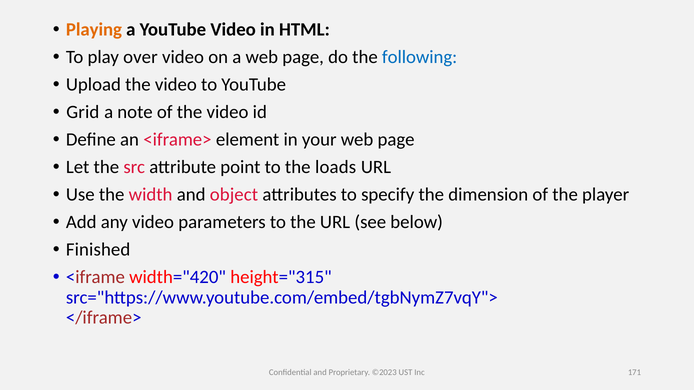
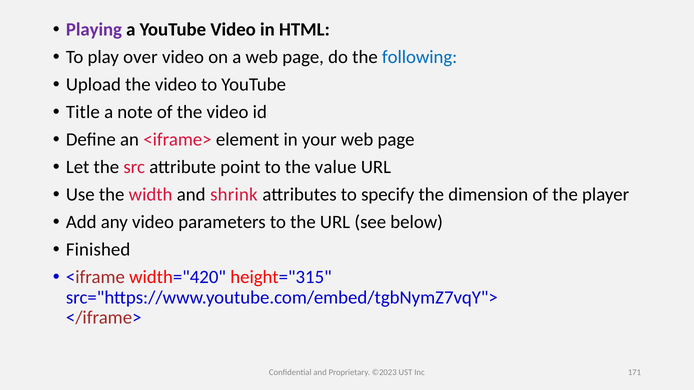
Playing colour: orange -> purple
Grid: Grid -> Title
loads: loads -> value
object: object -> shrink
